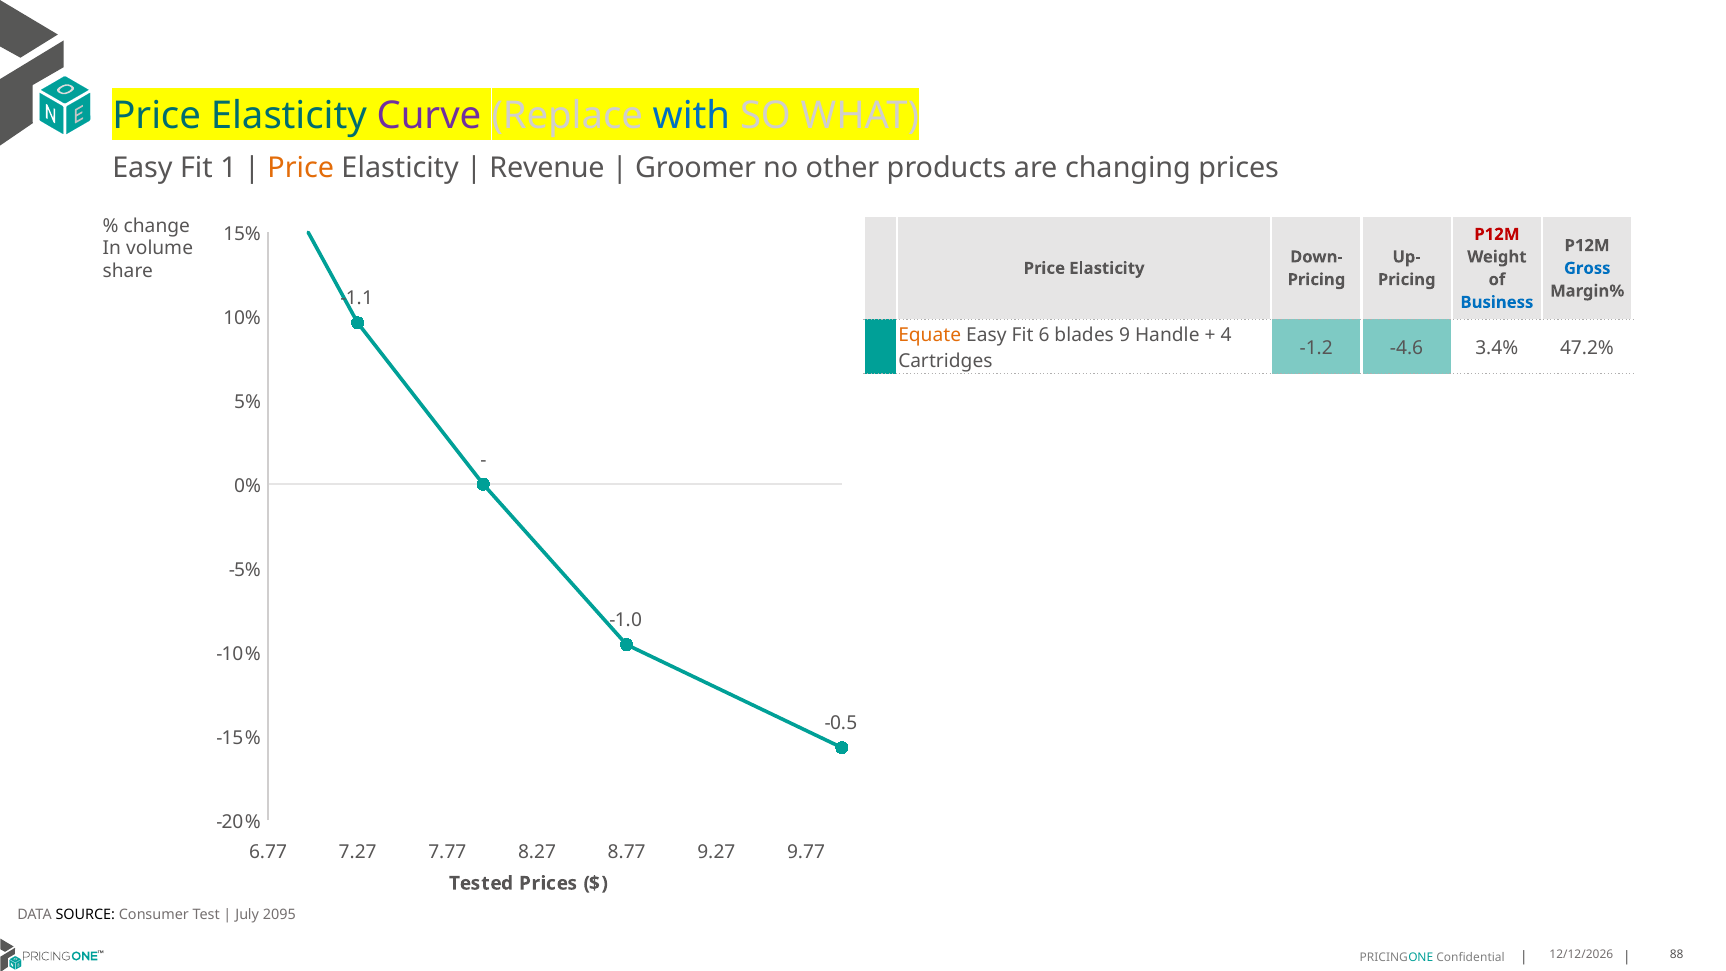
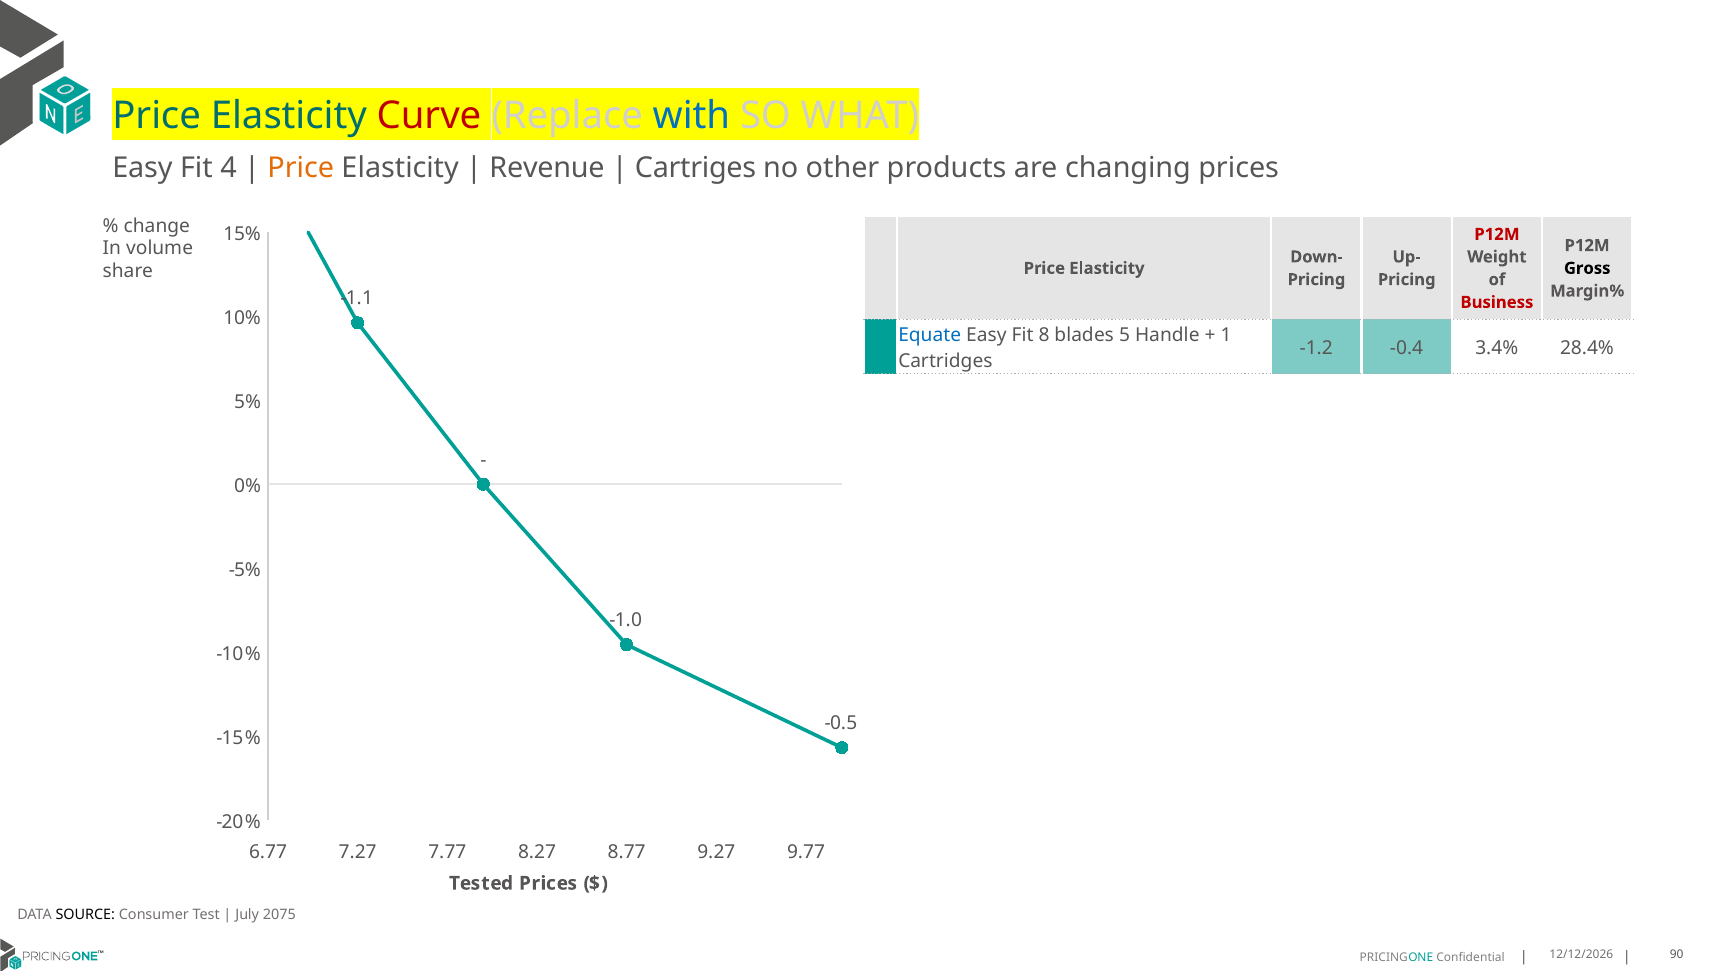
Curve colour: purple -> red
1: 1 -> 4
Groomer: Groomer -> Cartriges
Gross colour: blue -> black
Business colour: blue -> red
Equate colour: orange -> blue
6: 6 -> 8
9: 9 -> 5
4: 4 -> 1
-4.6: -4.6 -> -0.4
47.2%: 47.2% -> 28.4%
2095: 2095 -> 2075
88: 88 -> 90
